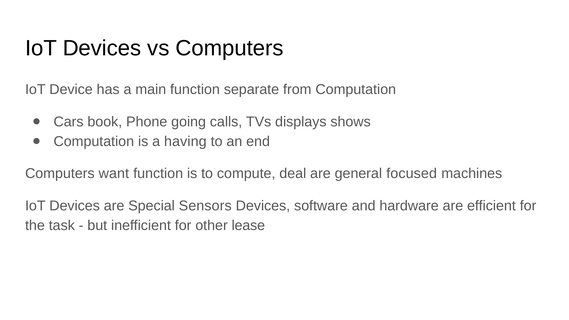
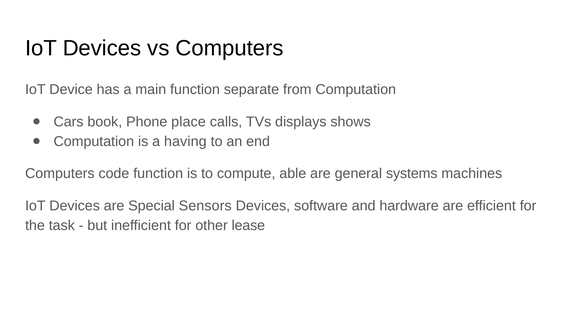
going: going -> place
want: want -> code
deal: deal -> able
focused: focused -> systems
